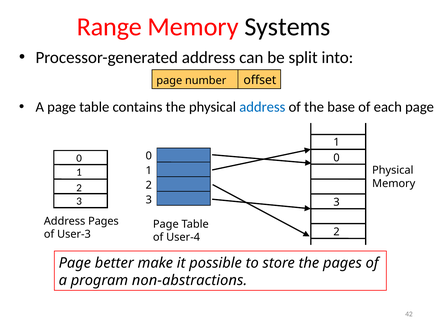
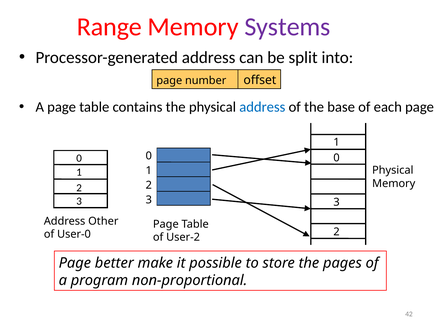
Systems colour: black -> purple
Address Pages: Pages -> Other
User-3: User-3 -> User-0
User-4: User-4 -> User-2
non-abstractions: non-abstractions -> non-proportional
